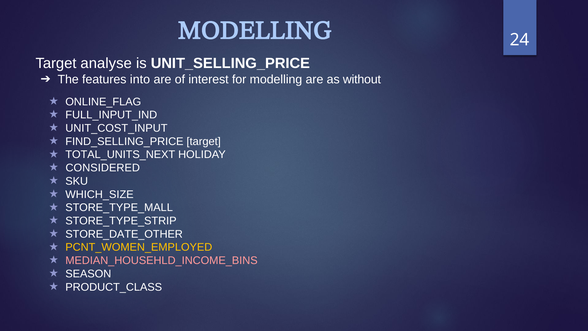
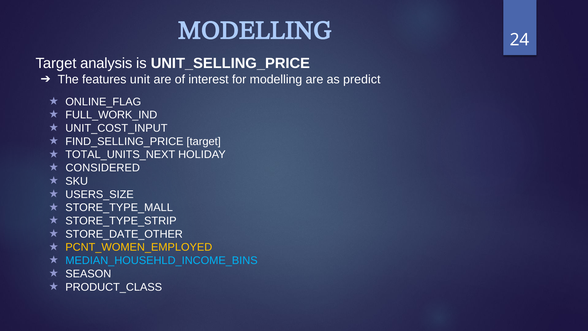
analyse: analyse -> analysis
into: into -> unit
without: without -> predict
FULL_INPUT_IND: FULL_INPUT_IND -> FULL_WORK_IND
WHICH_SIZE: WHICH_SIZE -> USERS_SIZE
MEDIAN_HOUSEHLD_INCOME_BINS colour: pink -> light blue
